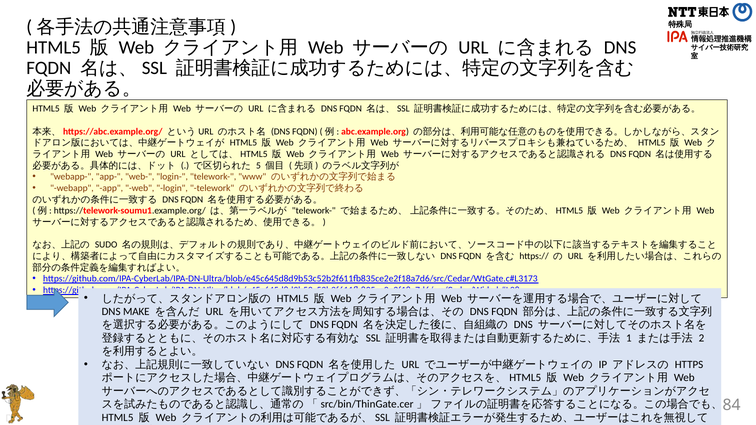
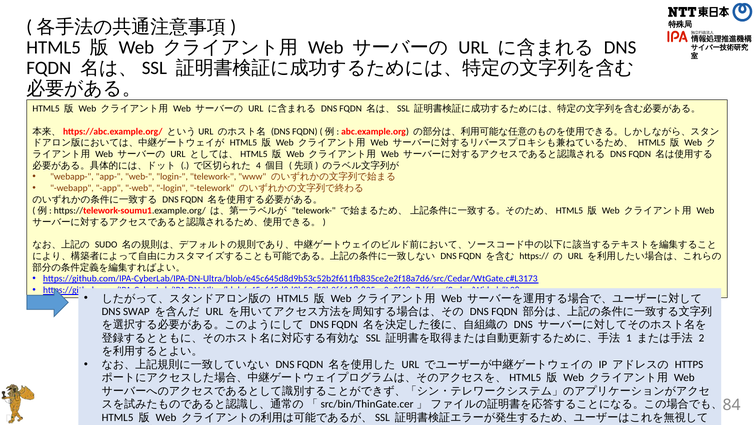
5: 5 -> 4
MAKE: MAKE -> SWAP
